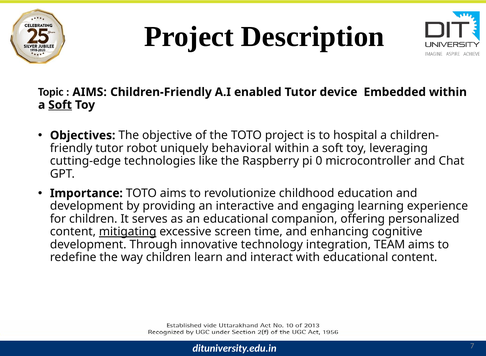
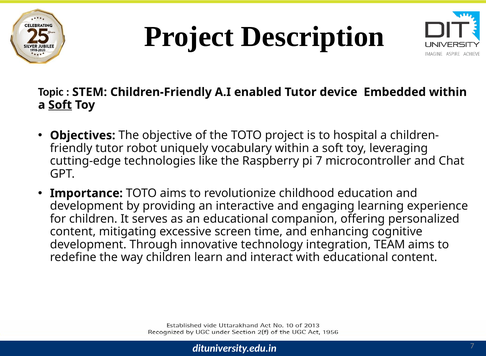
AIMS at (90, 92): AIMS -> STEM
behavioral: behavioral -> vocabulary
pi 0: 0 -> 7
mitigating underline: present -> none
